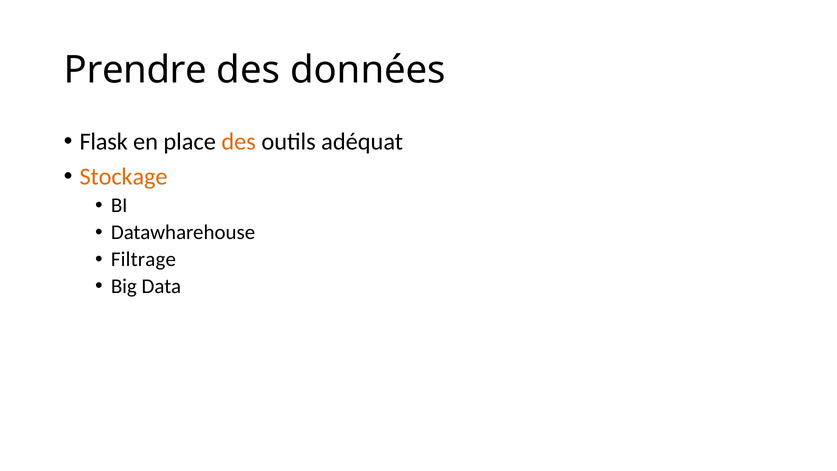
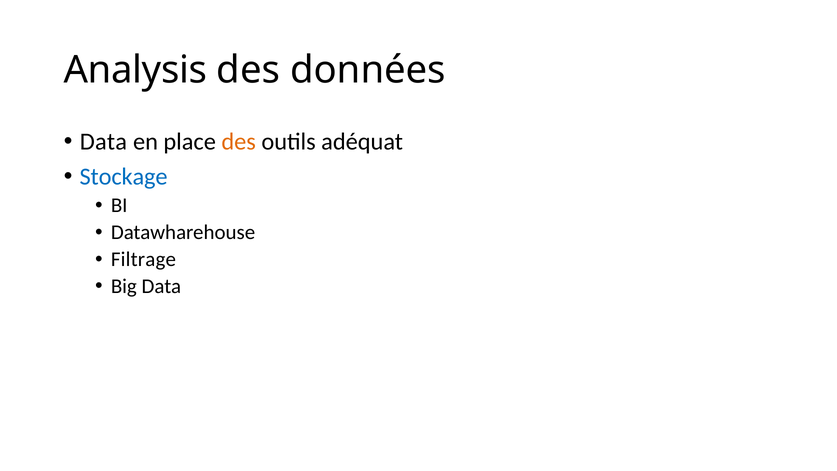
Prendre: Prendre -> Analysis
Flask at (104, 142): Flask -> Data
Stockage colour: orange -> blue
